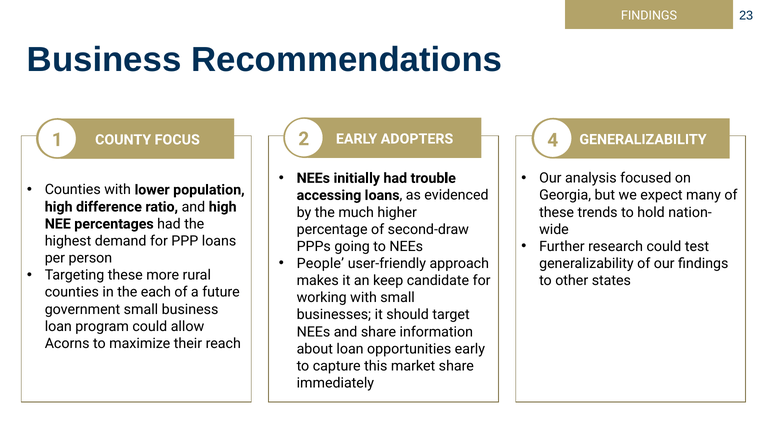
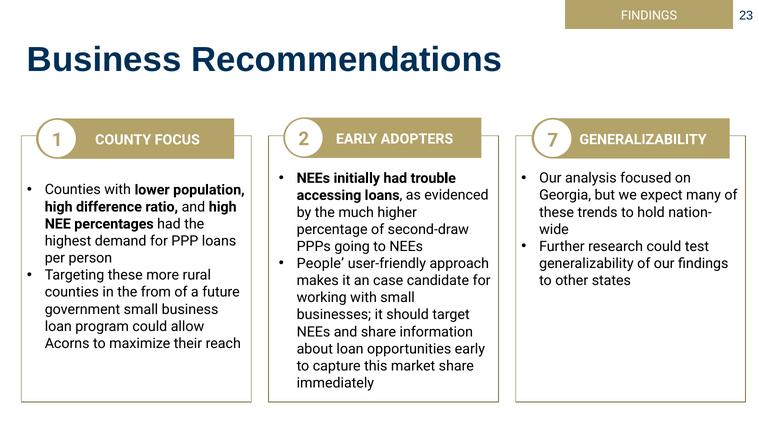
4: 4 -> 7
keep: keep -> case
each: each -> from
